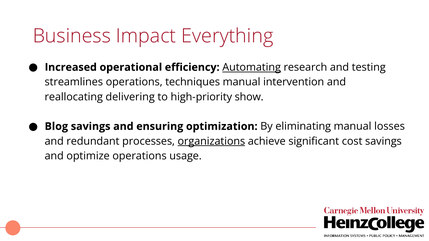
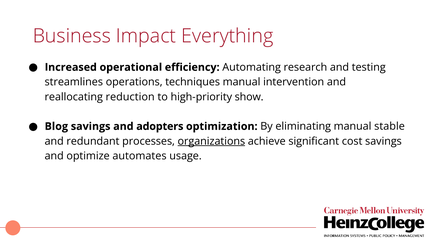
Automating underline: present -> none
delivering: delivering -> reduction
ensuring: ensuring -> adopters
losses: losses -> stable
optimize operations: operations -> automates
